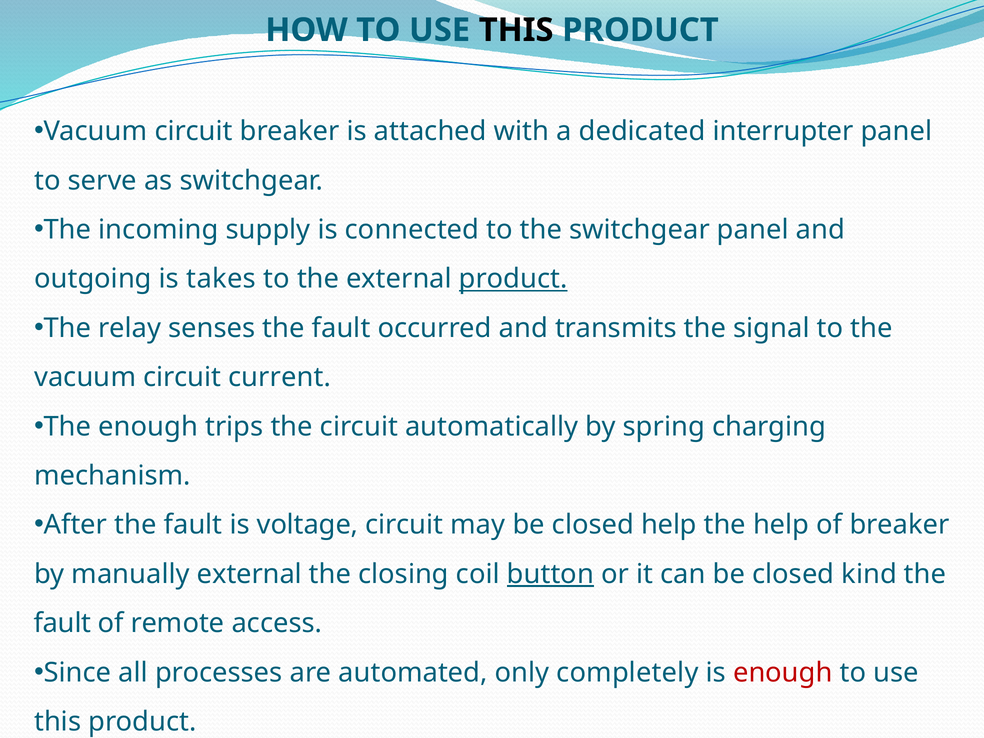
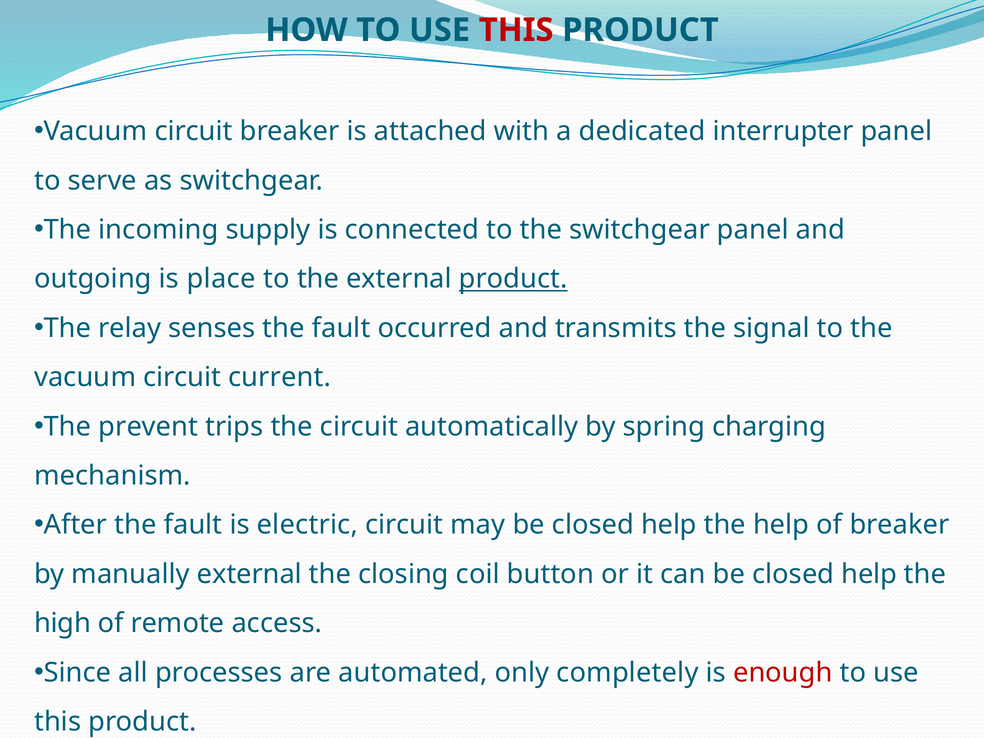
THIS at (516, 30) colour: black -> red
takes: takes -> place
The enough: enough -> prevent
voltage: voltage -> electric
button underline: present -> none
can be closed kind: kind -> help
fault at (62, 623): fault -> high
